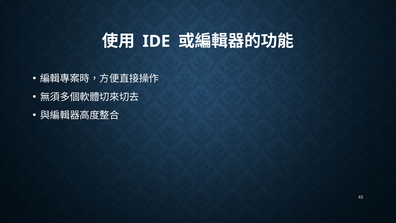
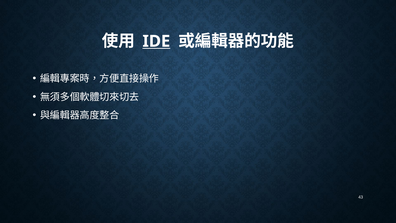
IDE underline: none -> present
